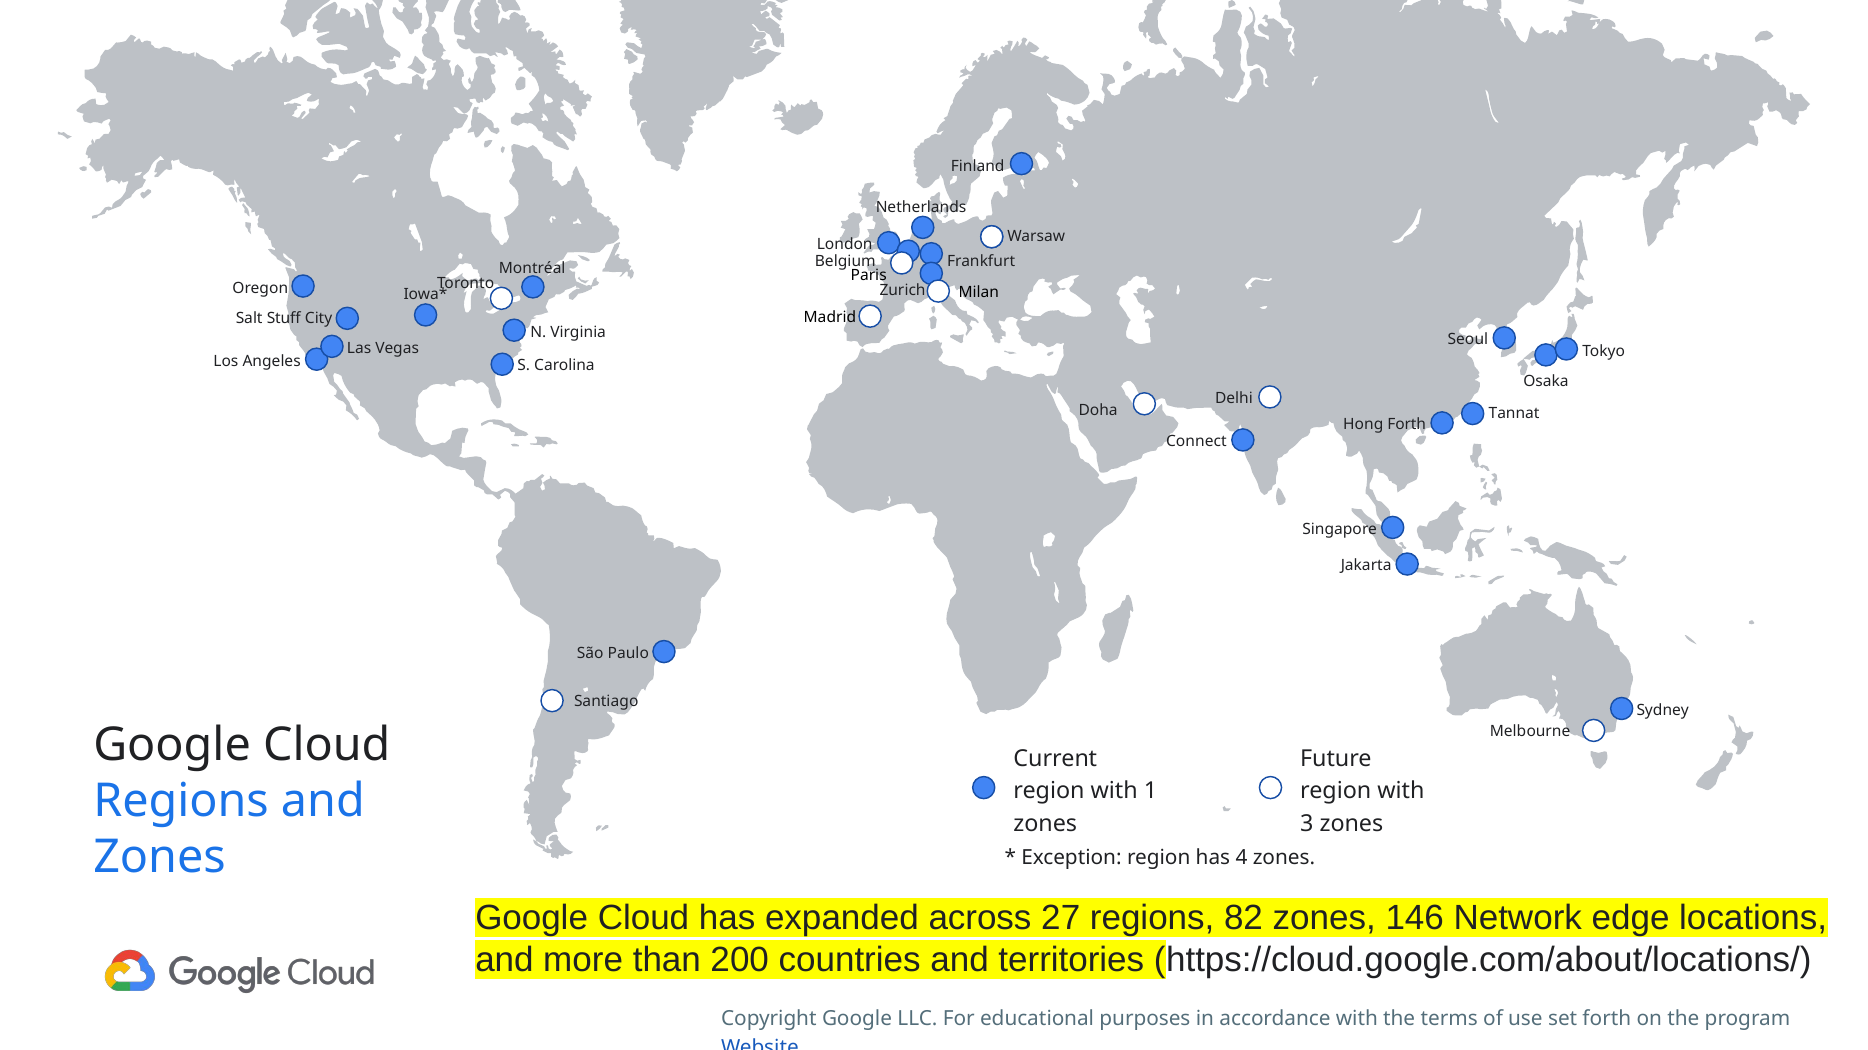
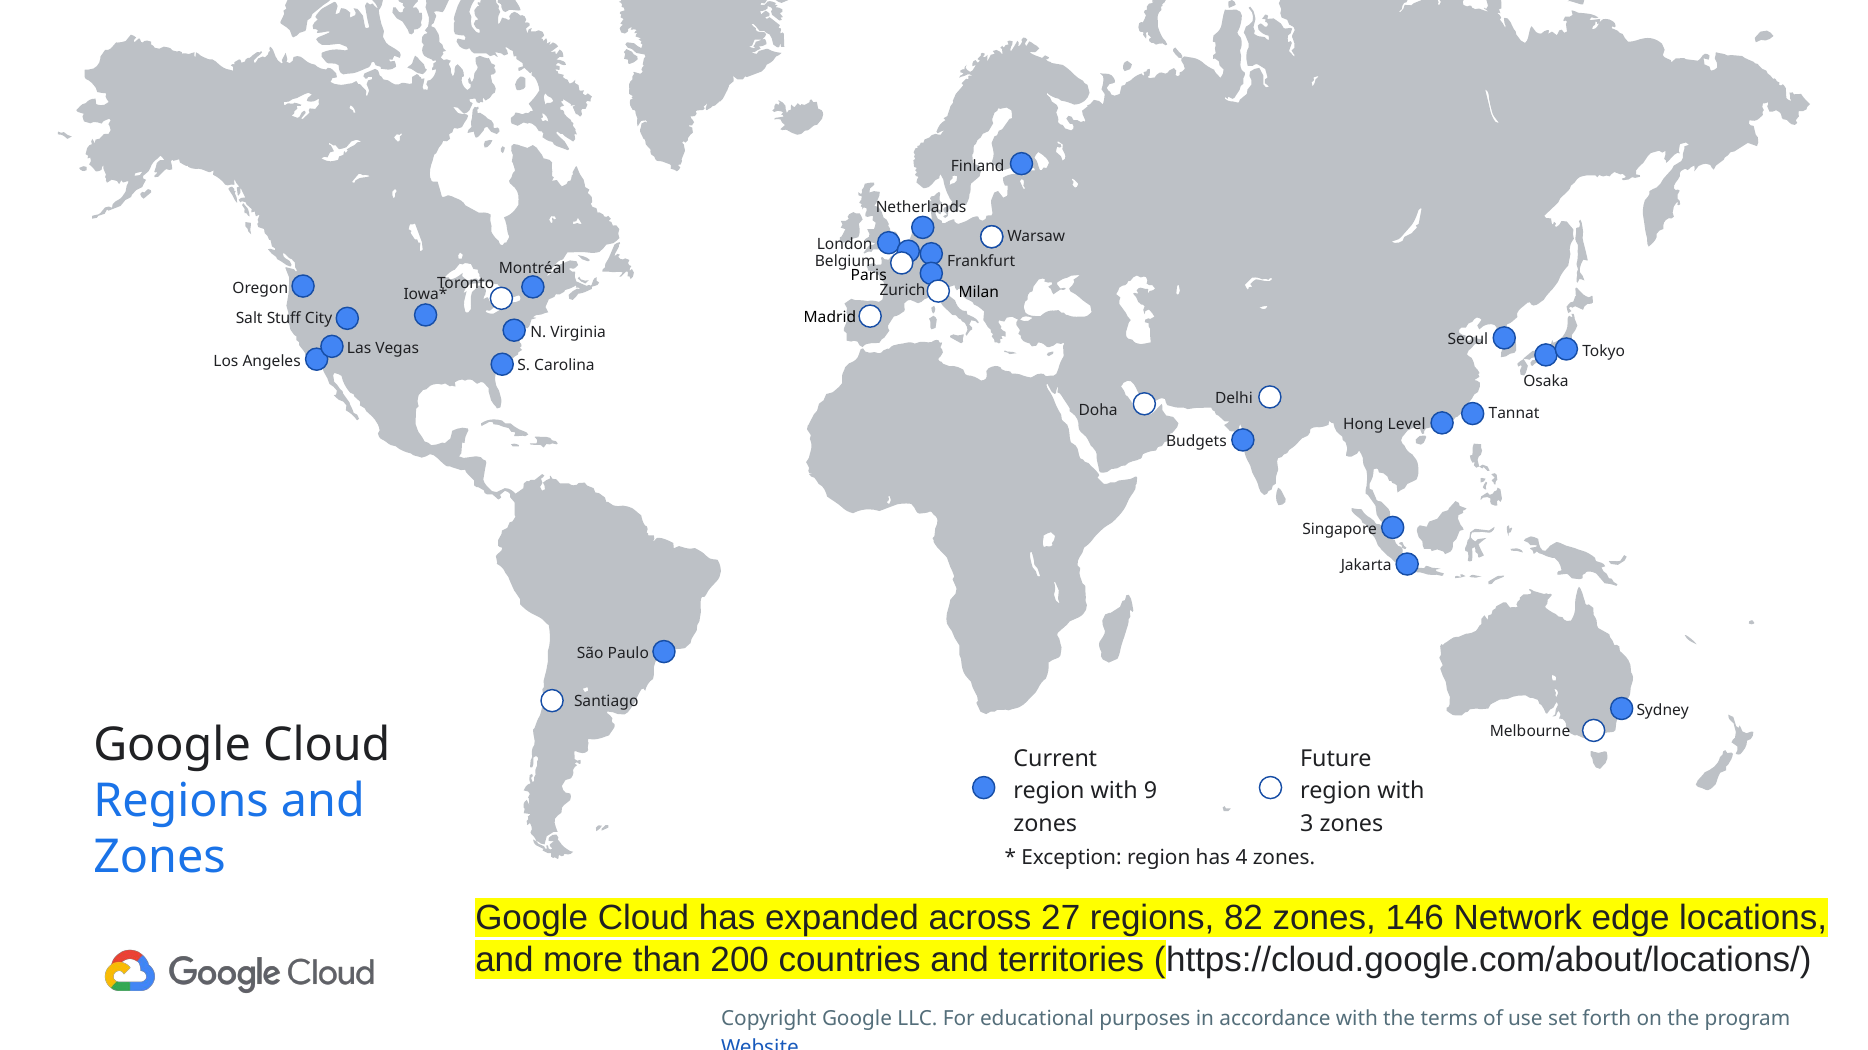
Hong Forth: Forth -> Level
Connect: Connect -> Budgets
1: 1 -> 9
